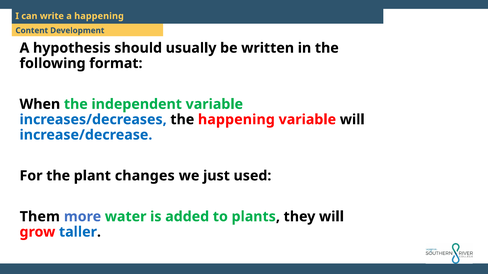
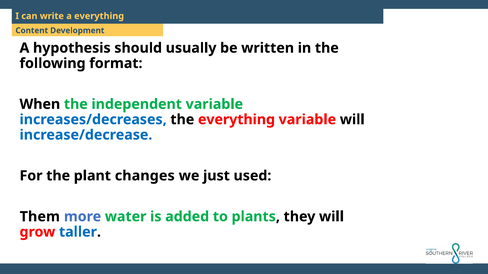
a happening: happening -> everything
the happening: happening -> everything
